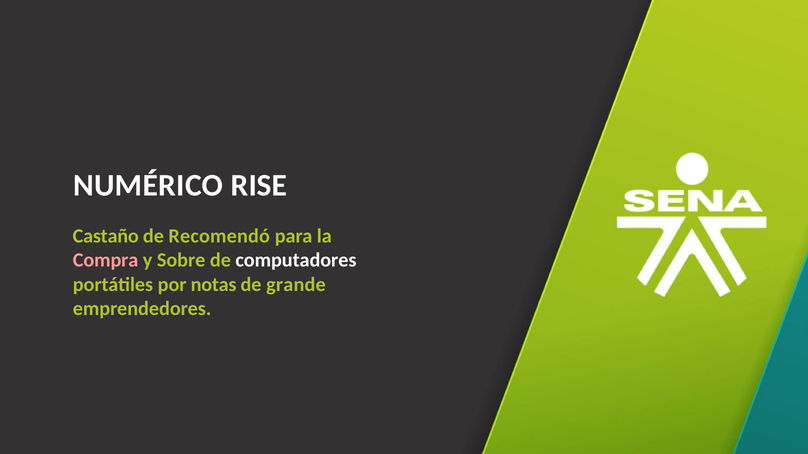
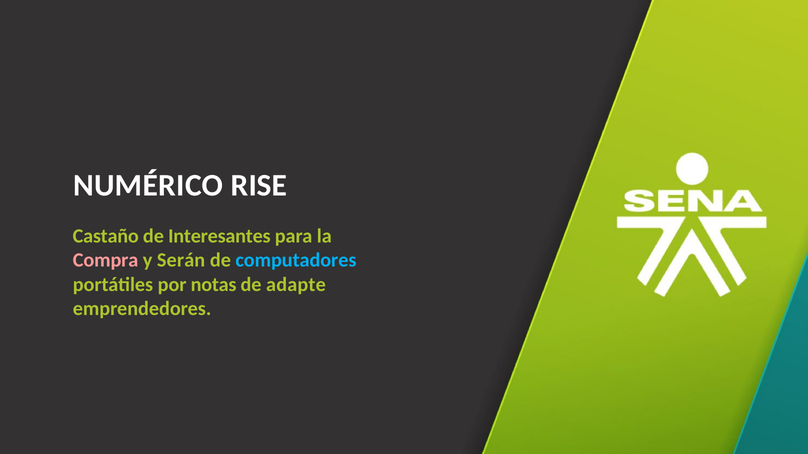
Recomendó: Recomendó -> Interesantes
Sobre: Sobre -> Serán
computadores colour: white -> light blue
grande: grande -> adapte
